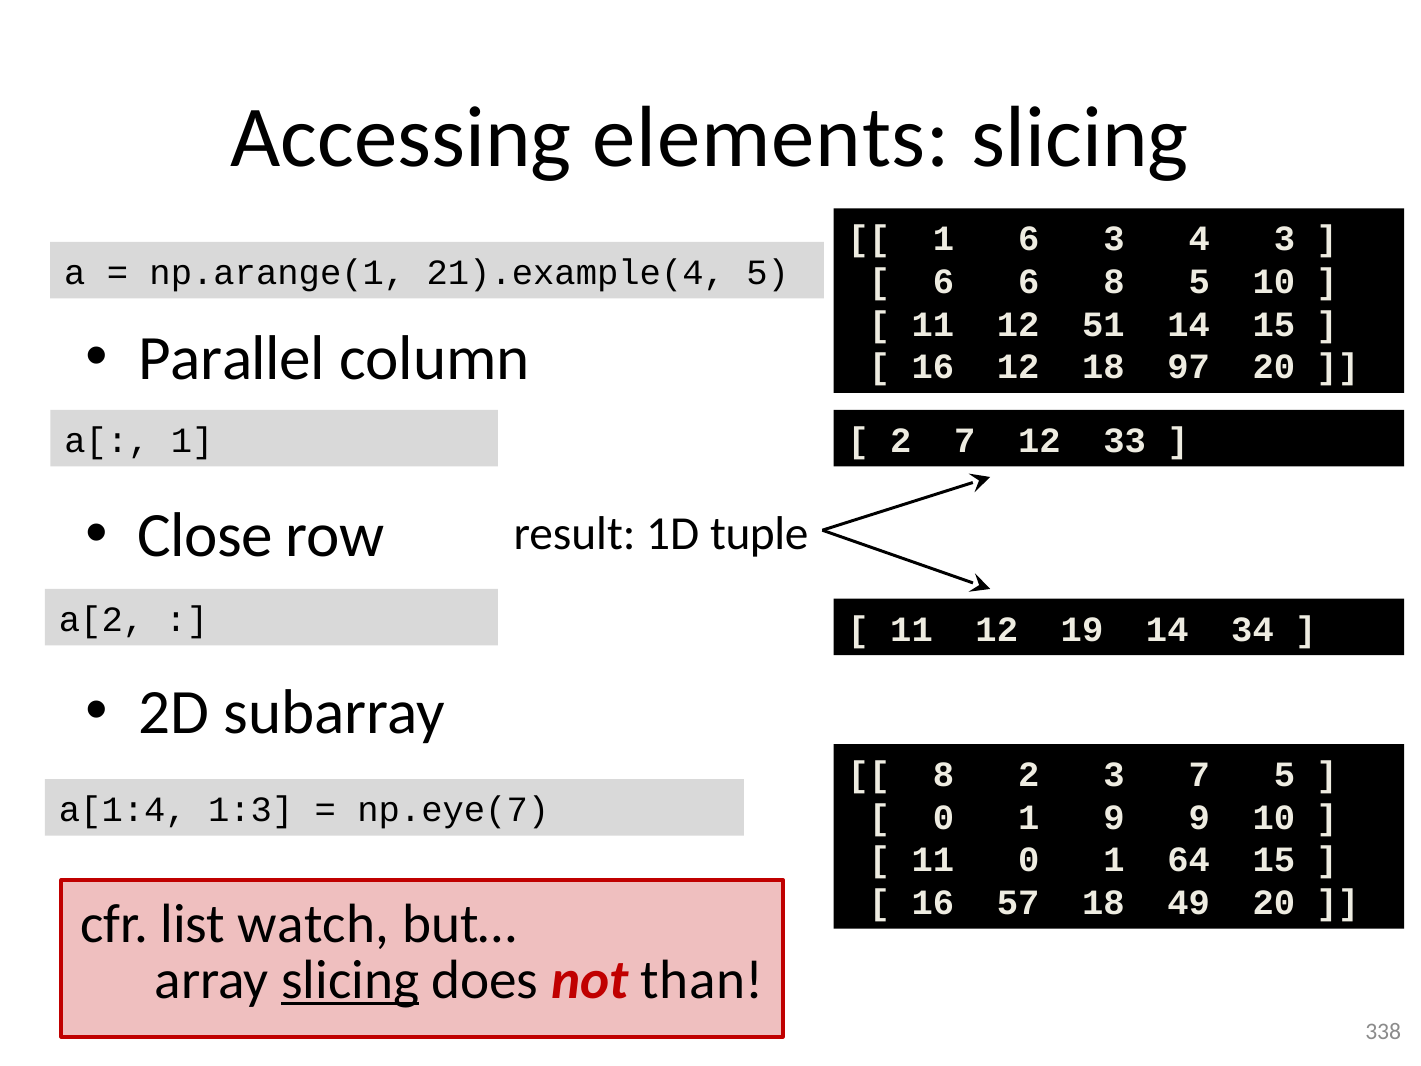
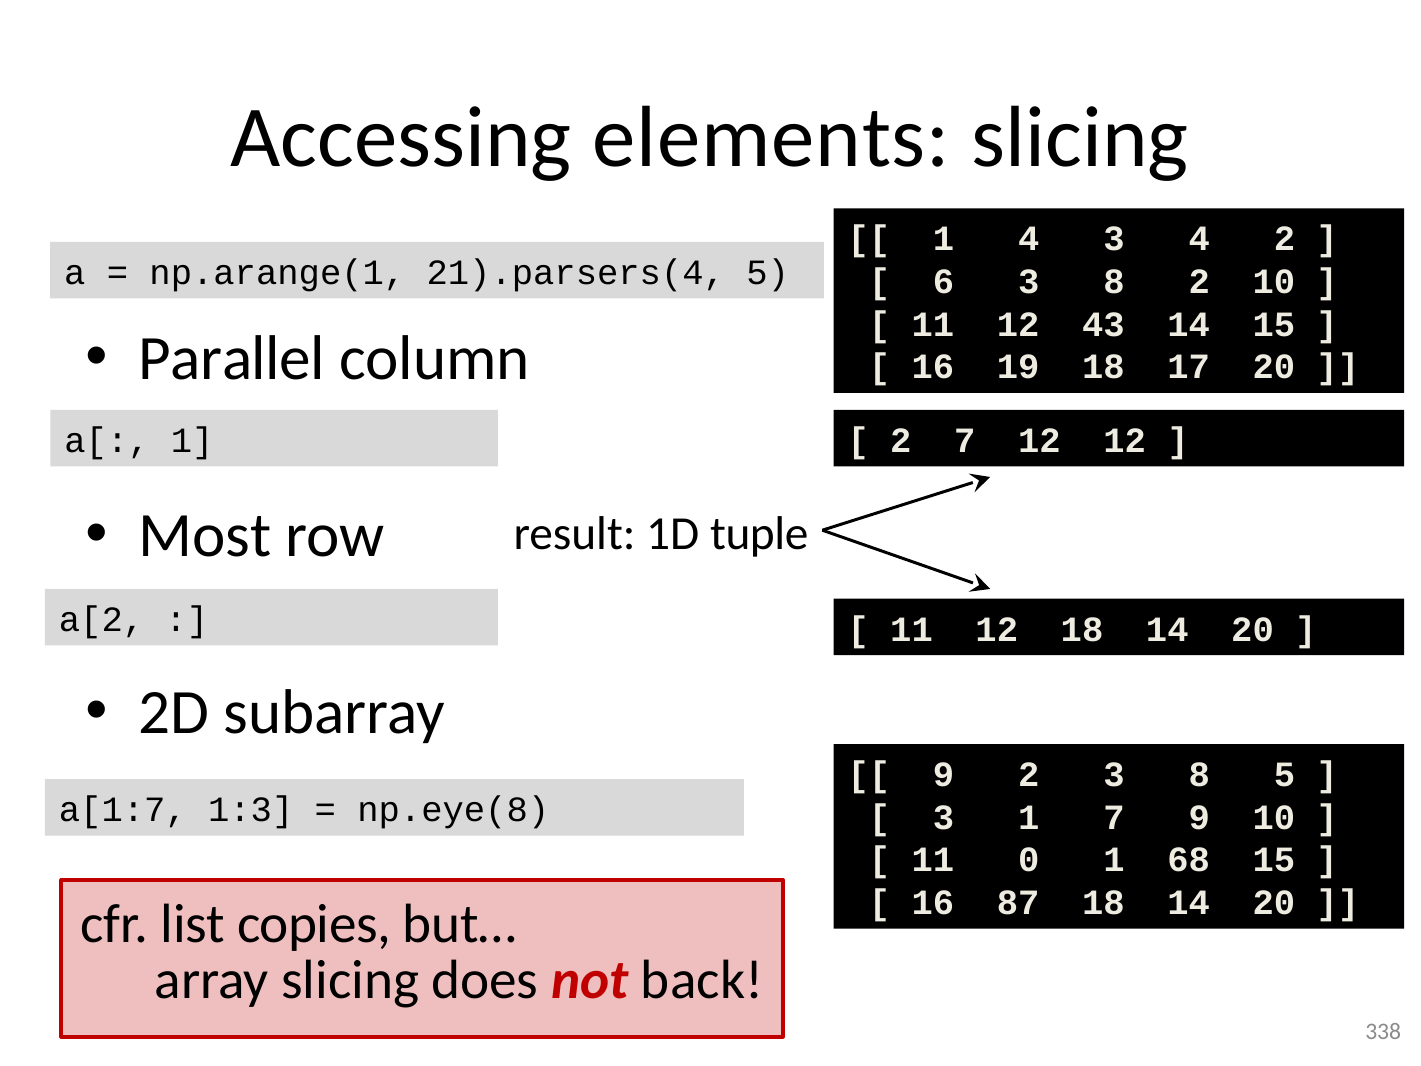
1 6: 6 -> 4
4 3: 3 -> 2
21).example(4: 21).example(4 -> 21).parsers(4
6 6: 6 -> 3
8 5: 5 -> 2
51: 51 -> 43
16 12: 12 -> 19
97: 97 -> 17
12 33: 33 -> 12
Close: Close -> Most
12 19: 19 -> 18
34 at (1253, 629): 34 -> 20
8 at (943, 775): 8 -> 9
2 3 7: 7 -> 8
a[1:4: a[1:4 -> a[1:7
np.eye(7: np.eye(7 -> np.eye(8
0 at (943, 817): 0 -> 3
1 9: 9 -> 7
64: 64 -> 68
57: 57 -> 87
49 at (1189, 903): 49 -> 14
watch: watch -> copies
slicing at (350, 980) underline: present -> none
than: than -> back
